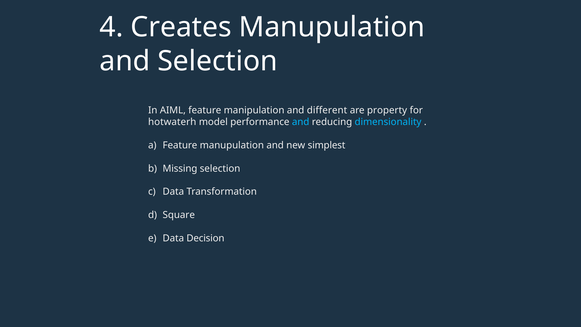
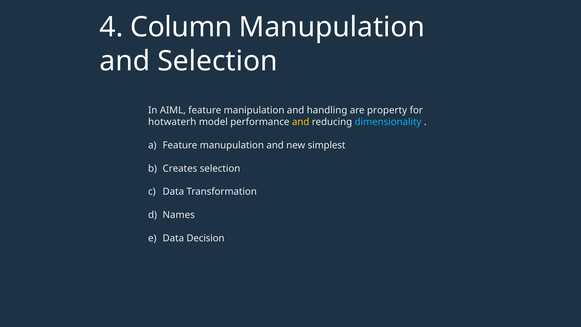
Creates: Creates -> Column
different: different -> handling
and at (301, 122) colour: light blue -> yellow
Missing: Missing -> Creates
Square: Square -> Names
